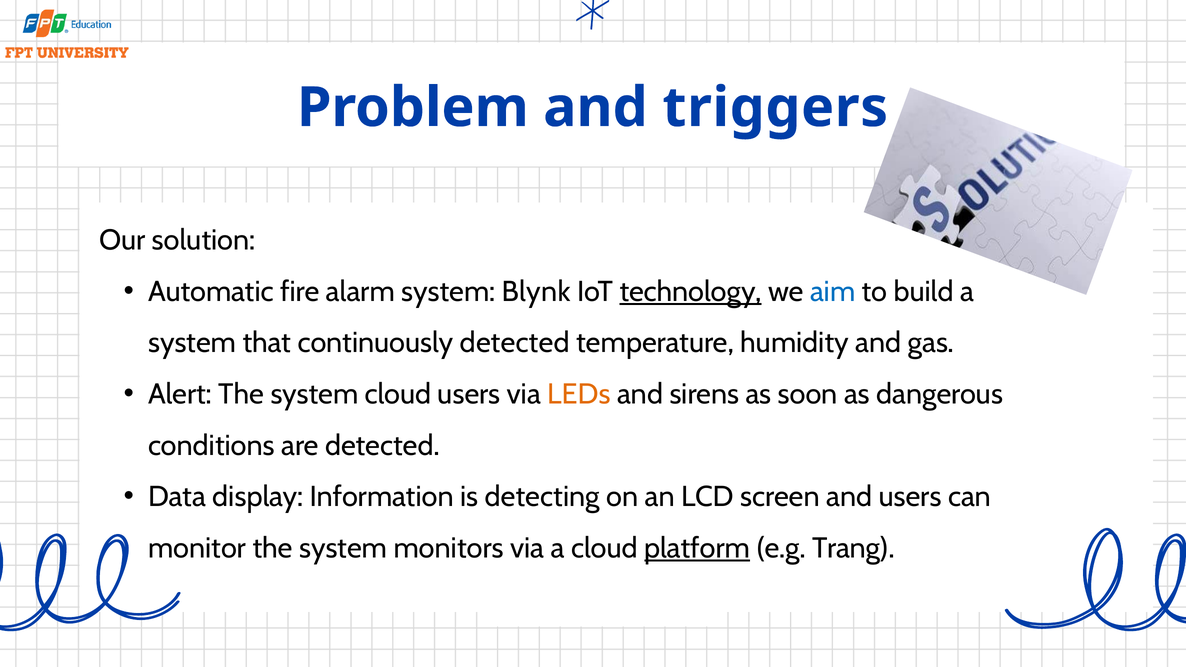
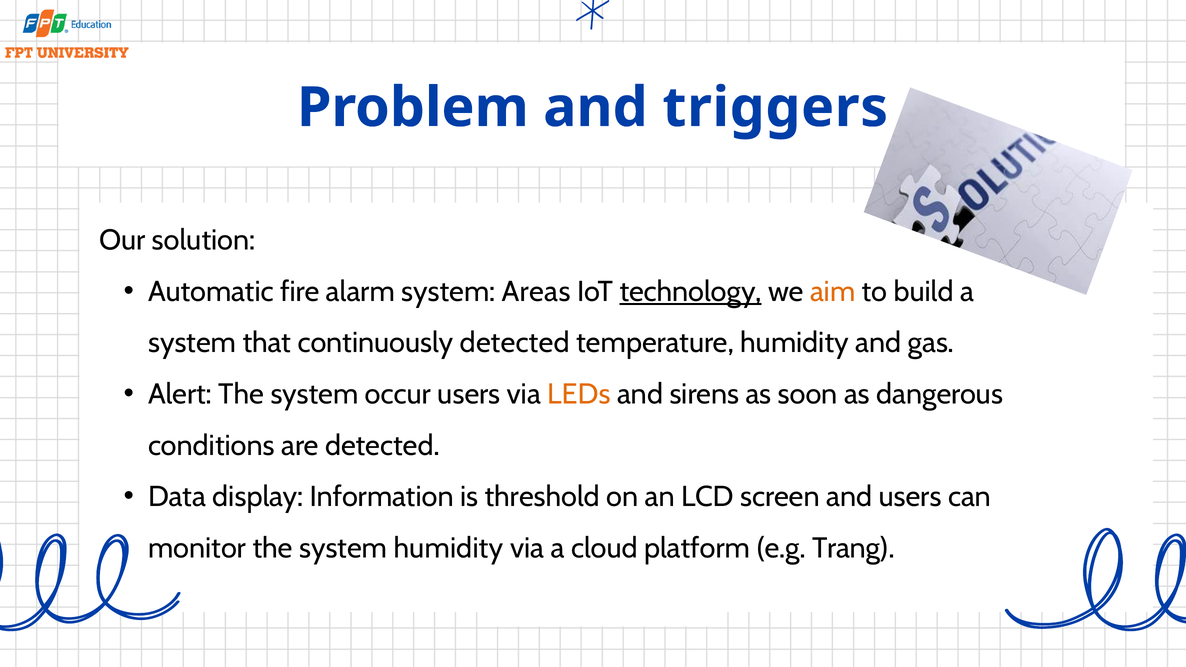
Blynk: Blynk -> Areas
aim colour: blue -> orange
system cloud: cloud -> occur
detecting: detecting -> threshold
system monitors: monitors -> humidity
platform underline: present -> none
